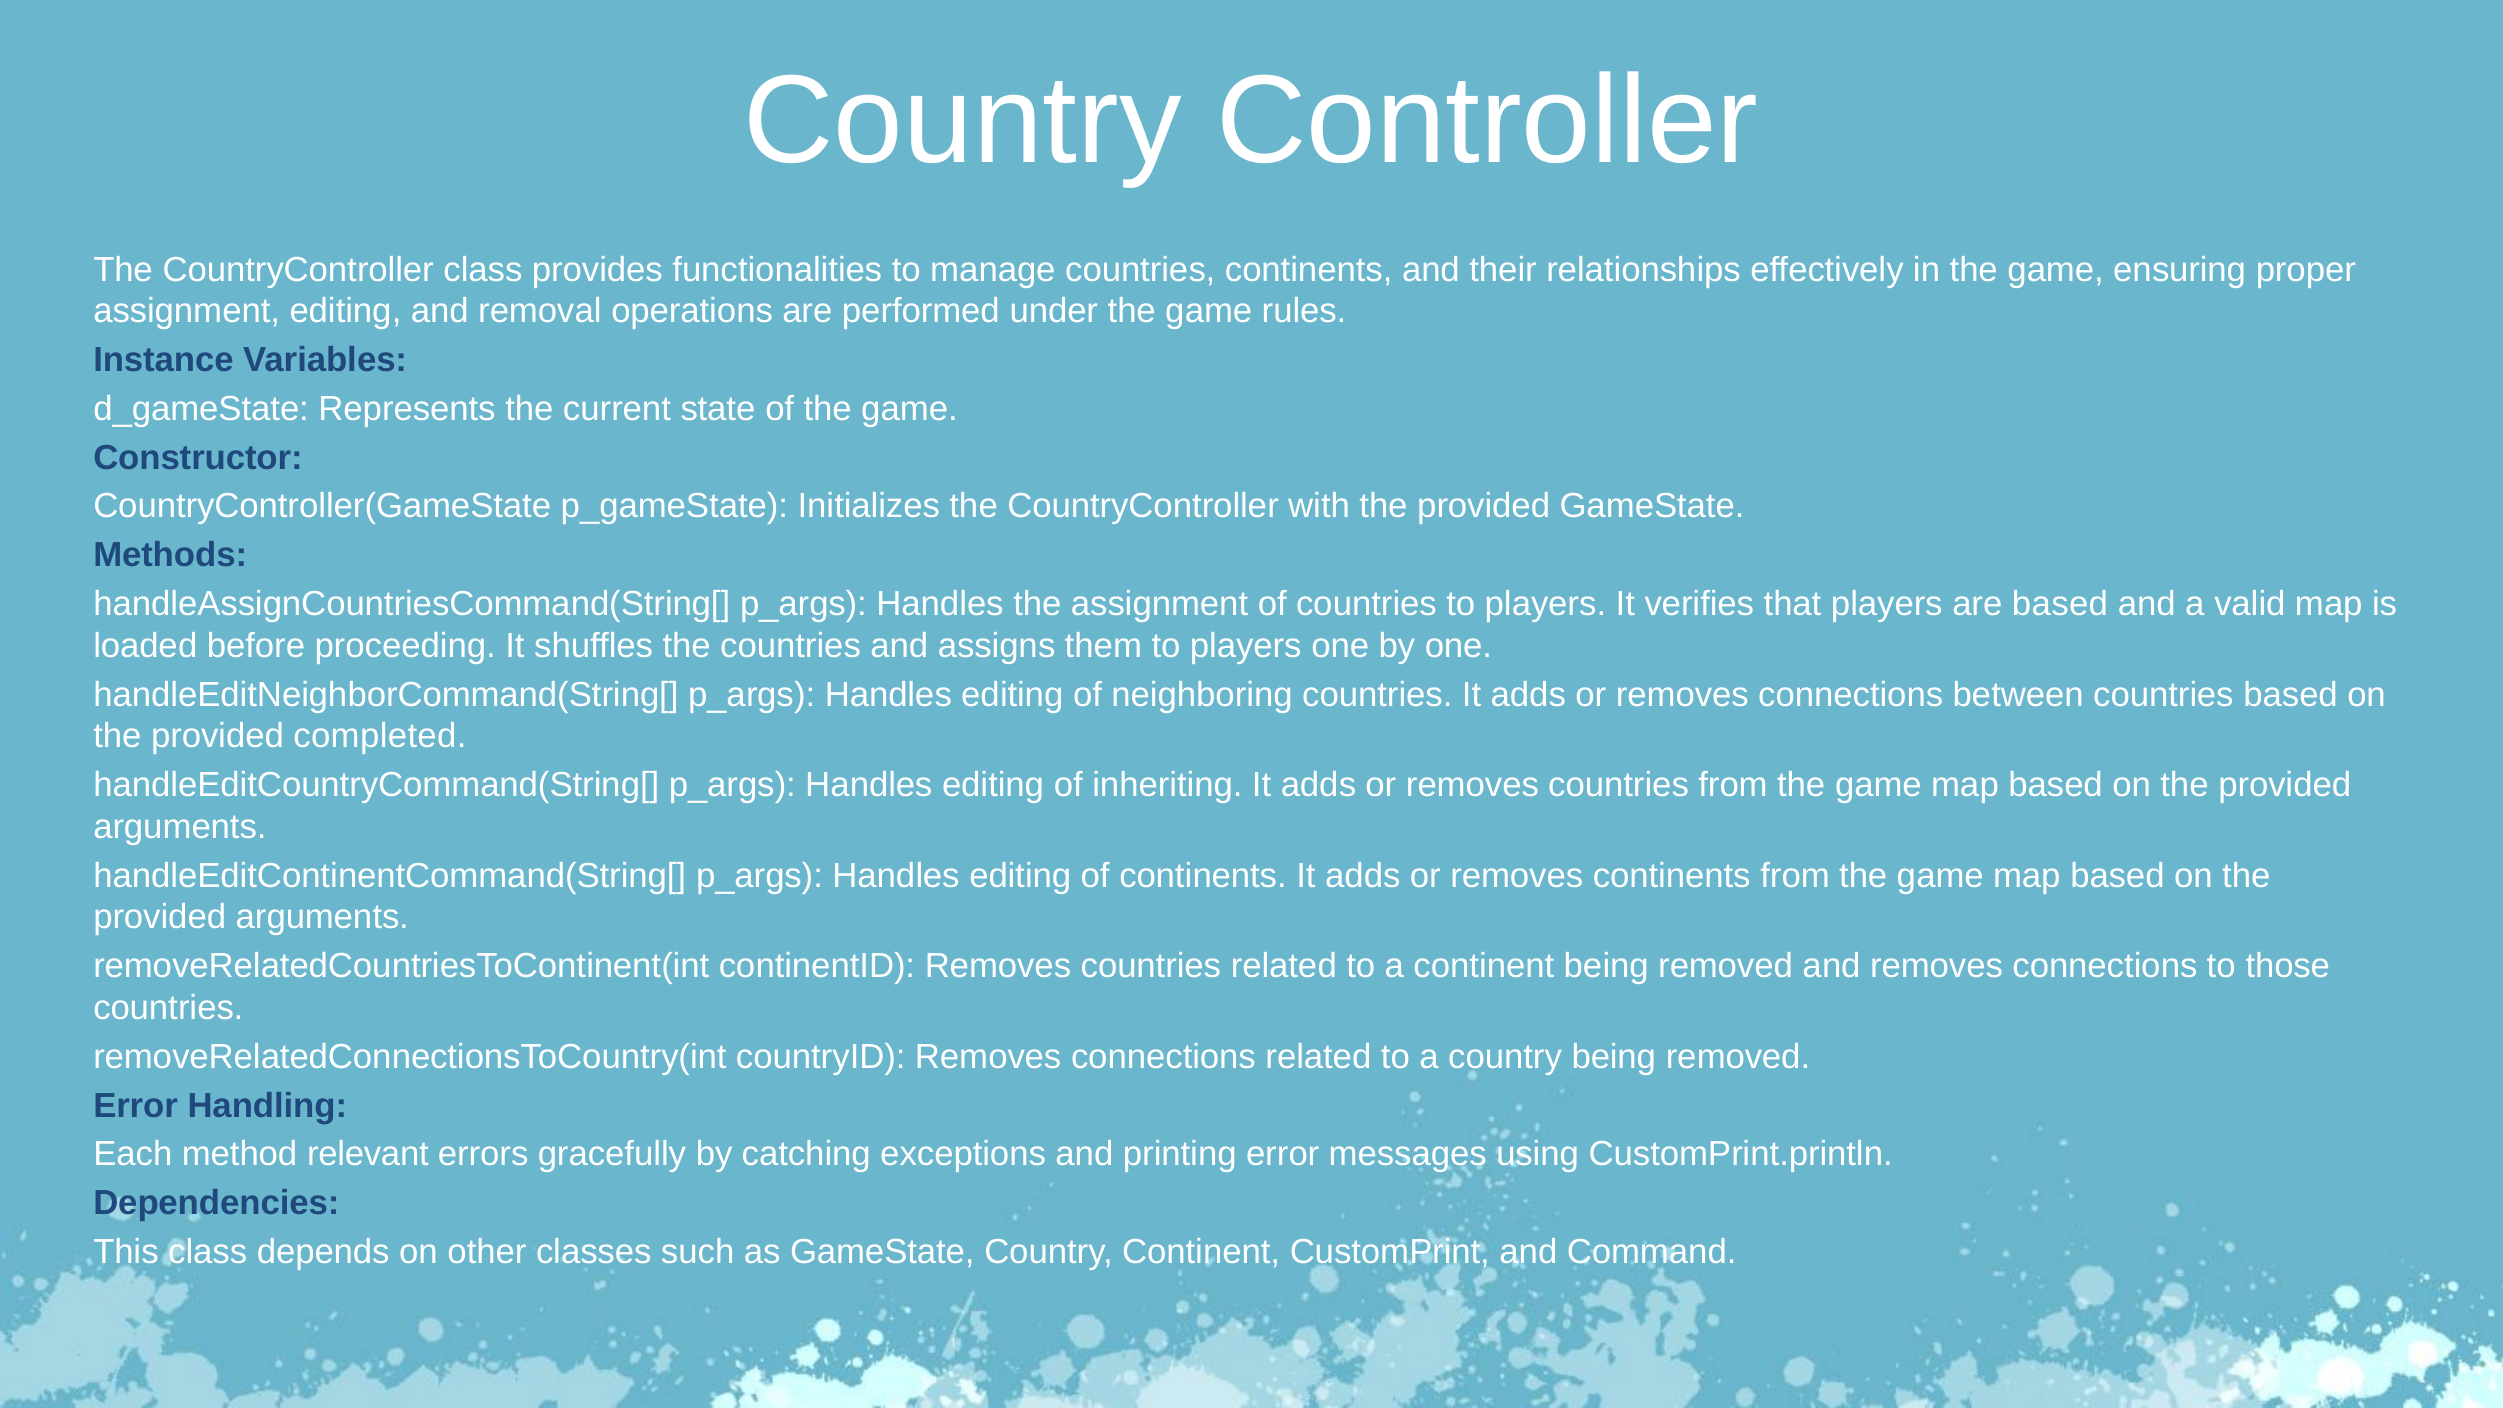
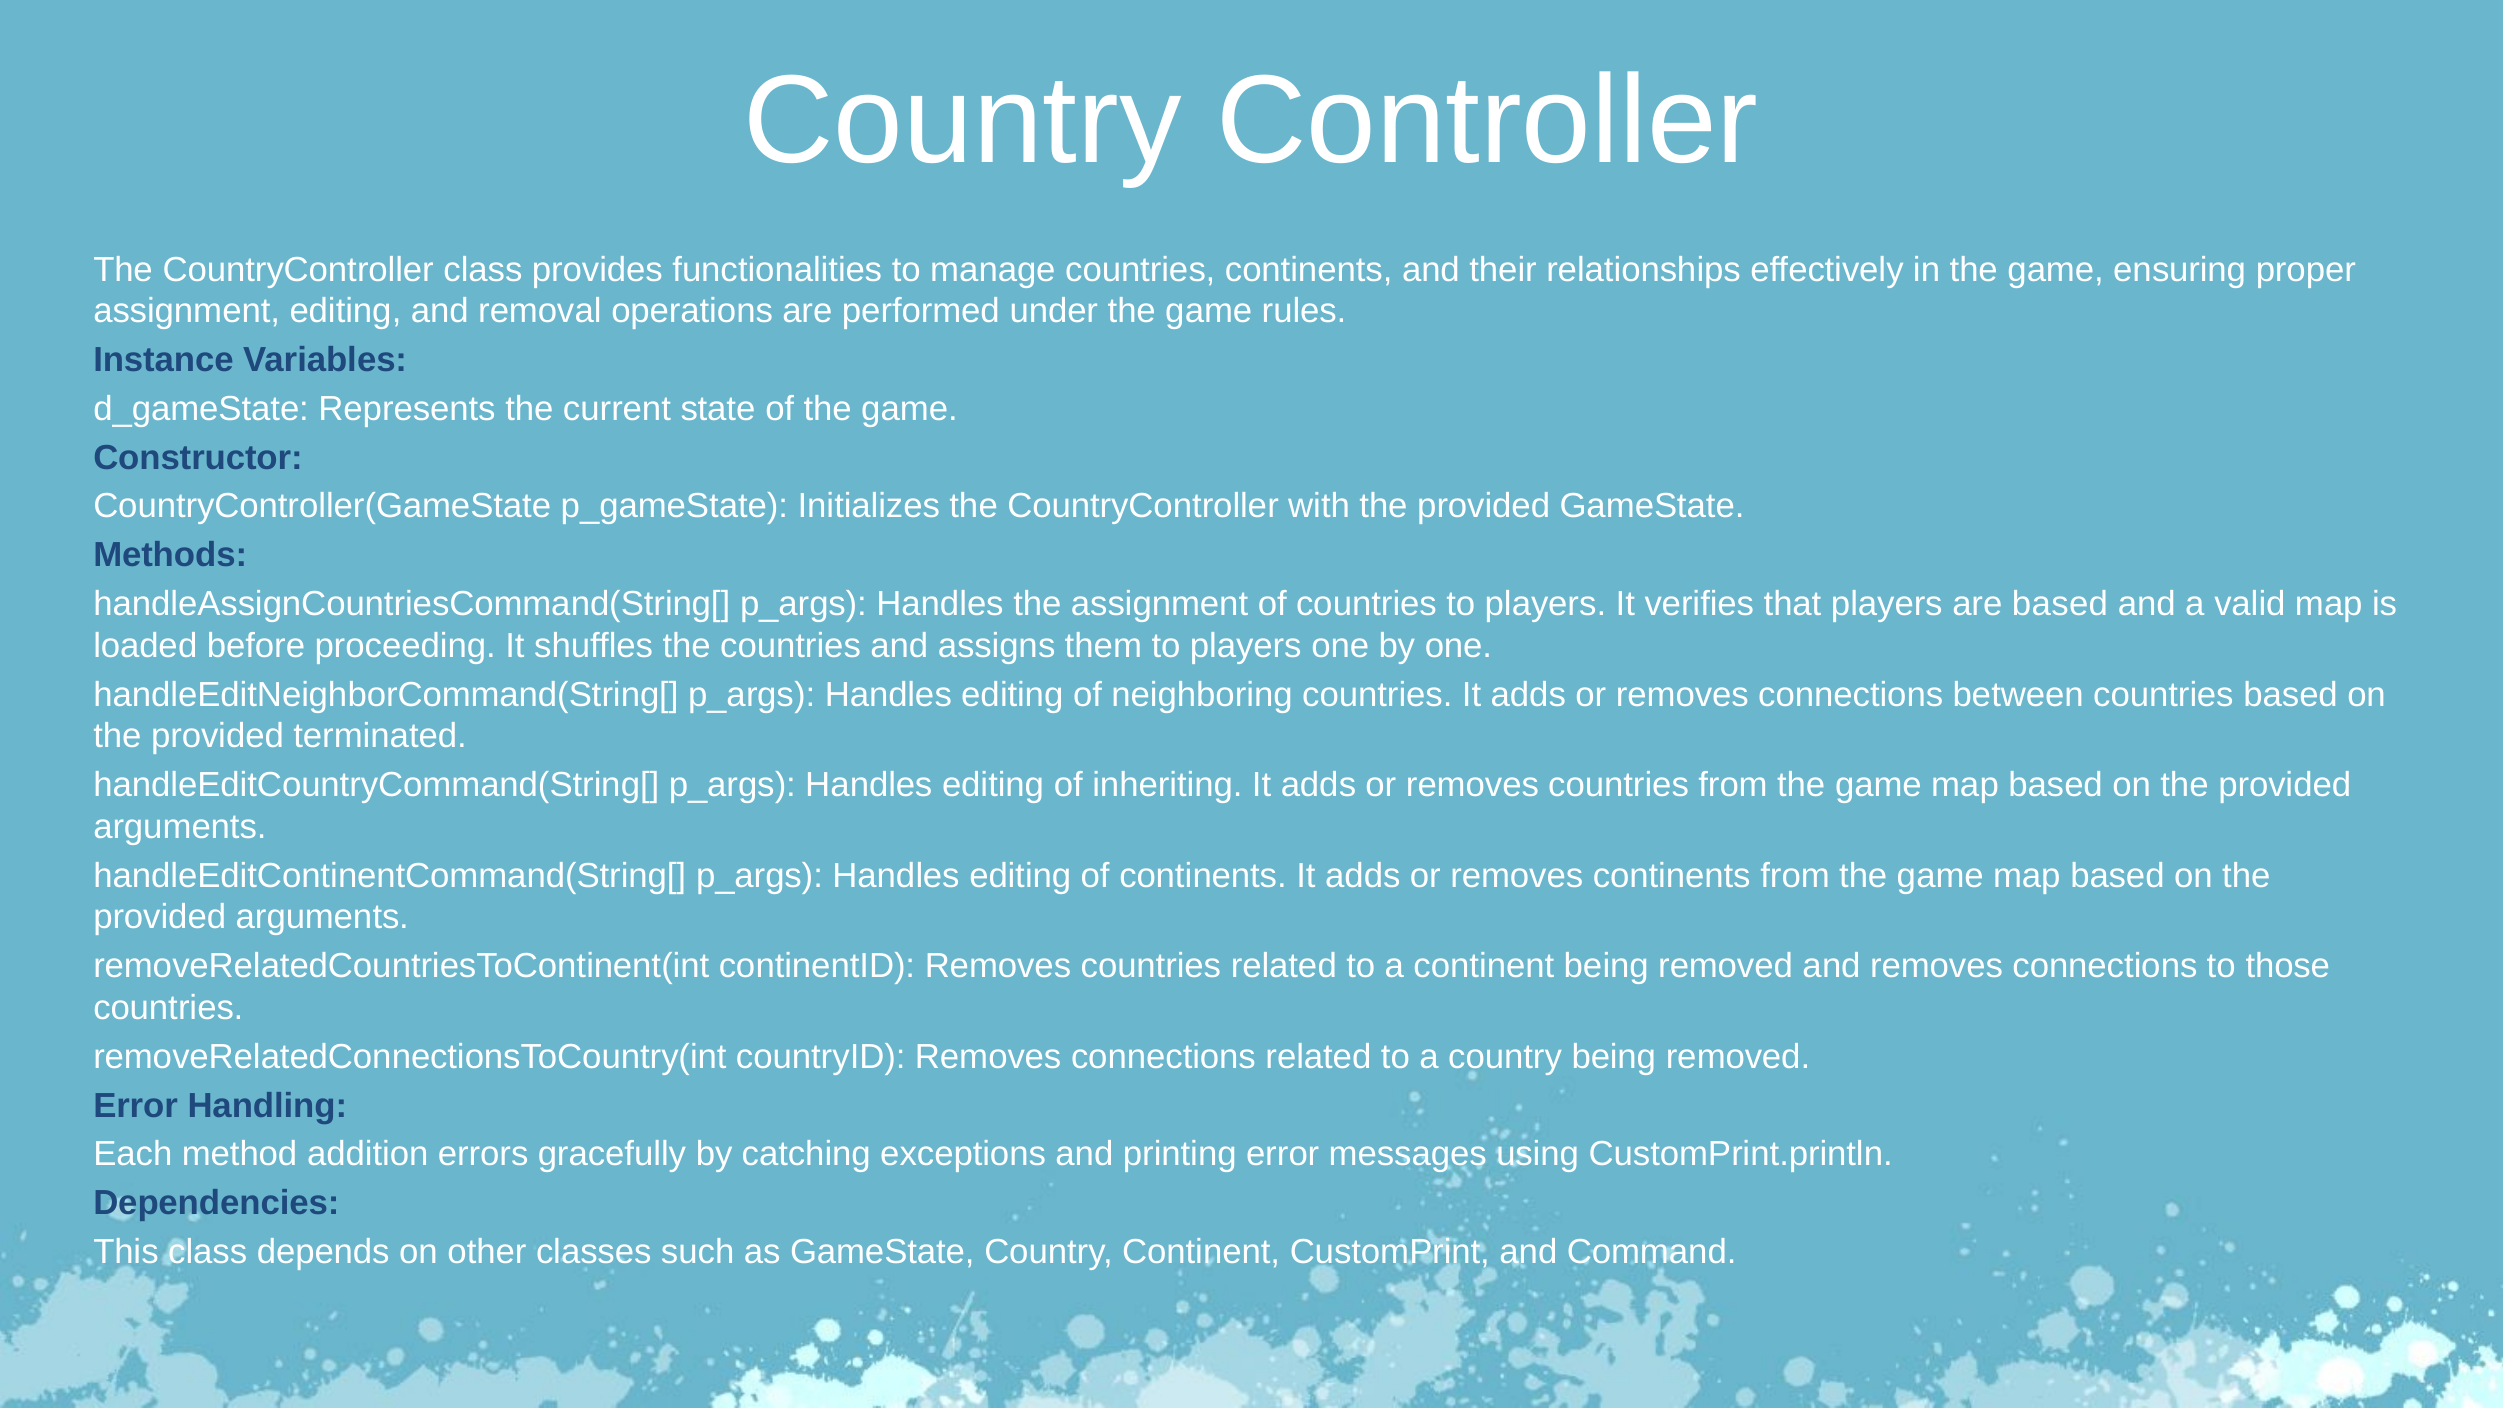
completed: completed -> terminated
relevant: relevant -> addition
